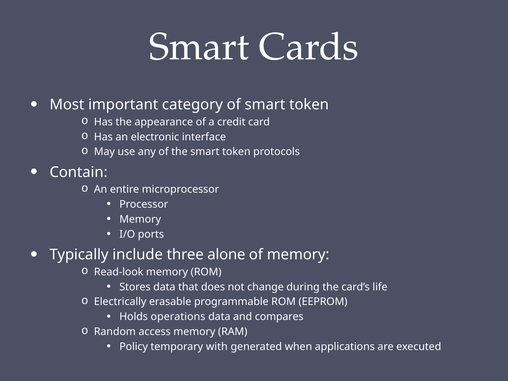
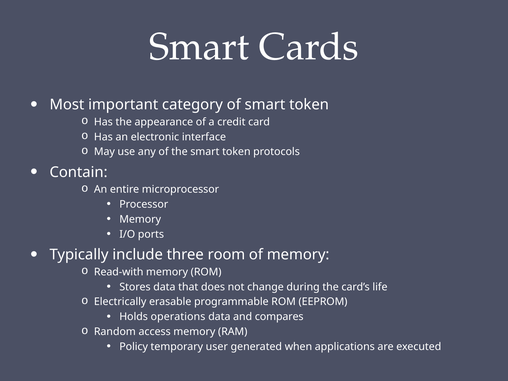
alone: alone -> room
Read-look: Read-look -> Read-with
with: with -> user
